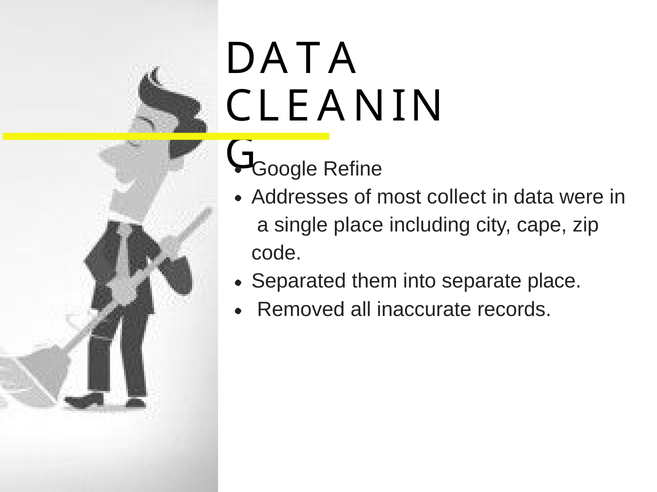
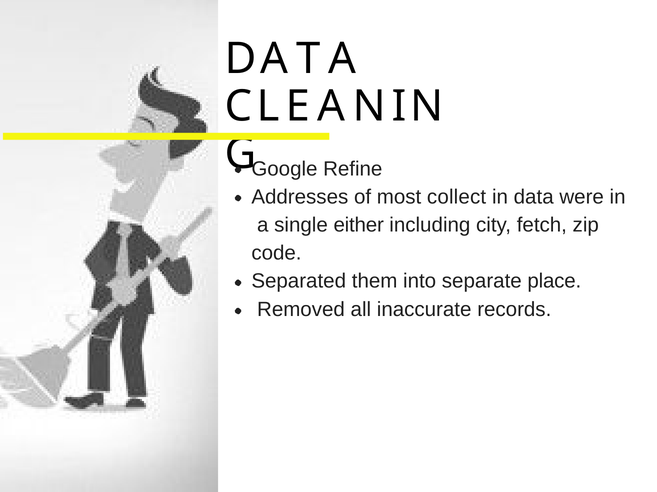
single place: place -> either
cape: cape -> fetch
